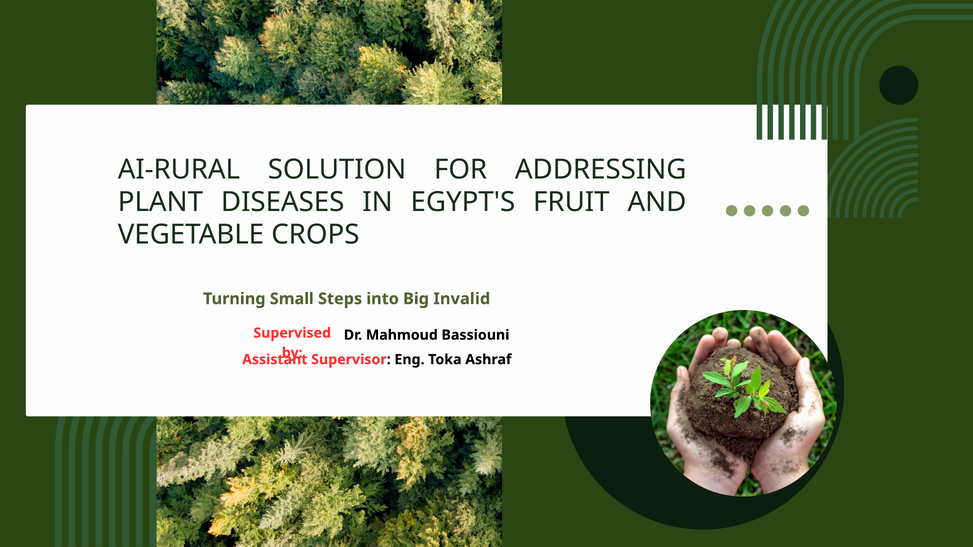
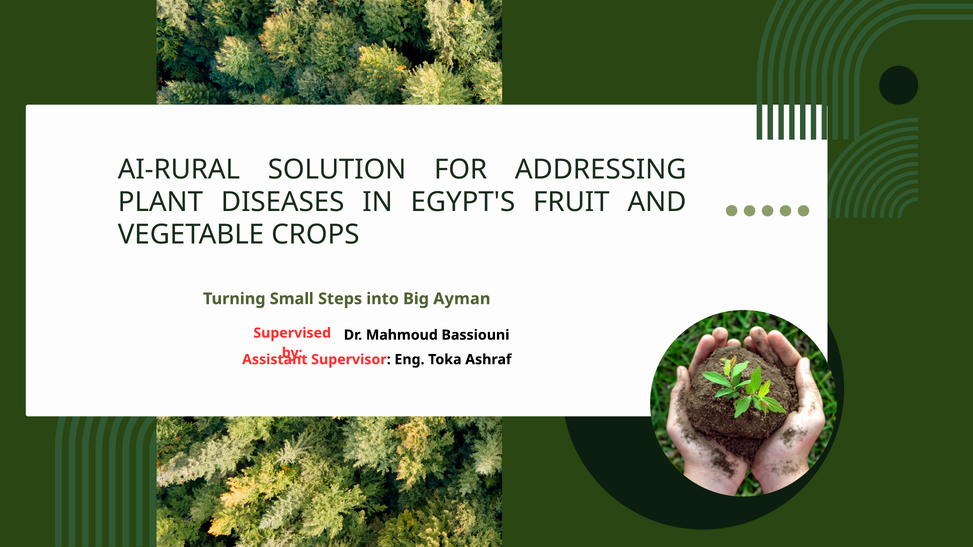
Invalid: Invalid -> Ayman
